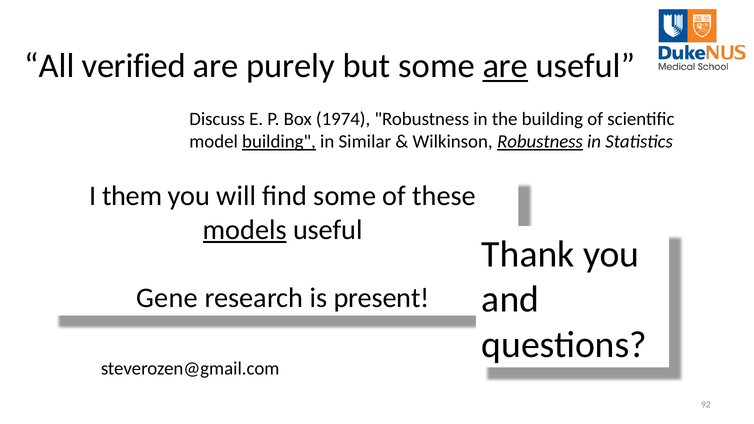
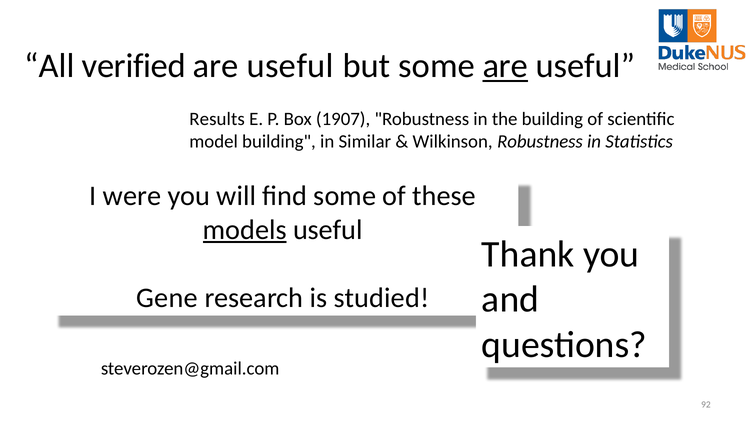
purely at (290, 66): purely -> useful
Discuss: Discuss -> Results
1974: 1974 -> 1907
building at (279, 142) underline: present -> none
Robustness at (540, 142) underline: present -> none
them: them -> were
present: present -> studied
